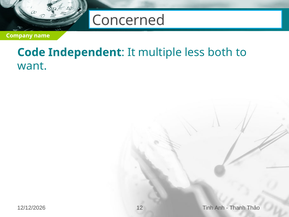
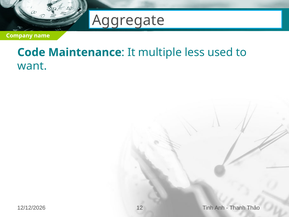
Concerned: Concerned -> Aggregate
Independent: Independent -> Maintenance
both: both -> used
